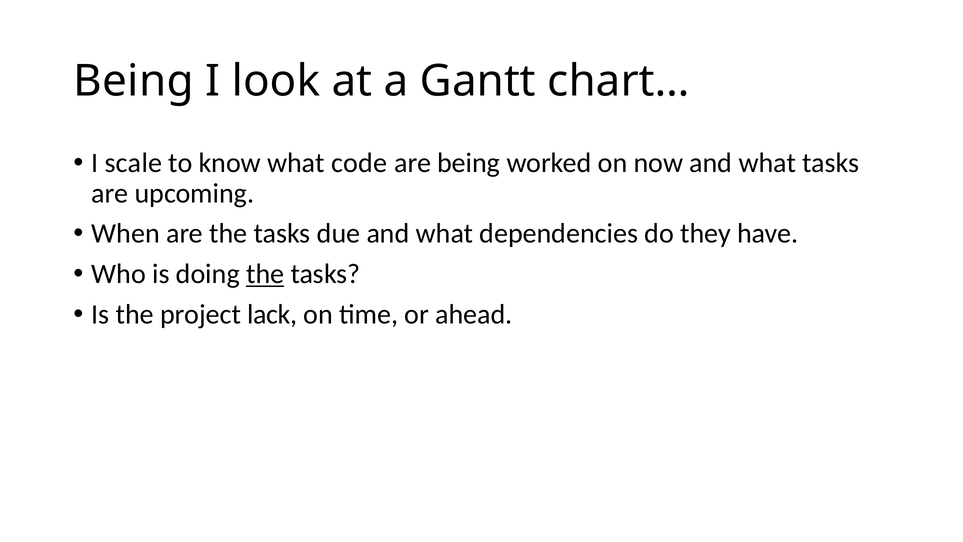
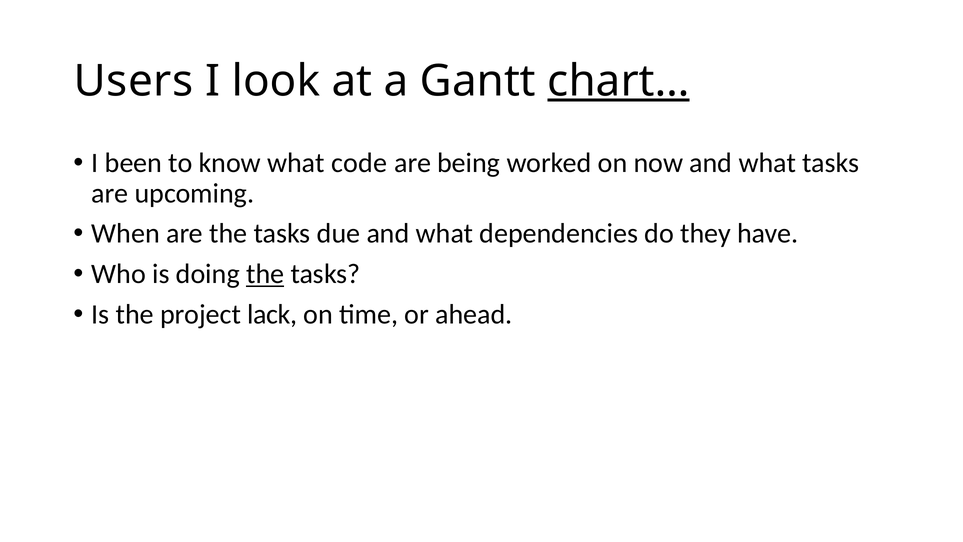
Being at (134, 81): Being -> Users
chart… underline: none -> present
scale: scale -> been
